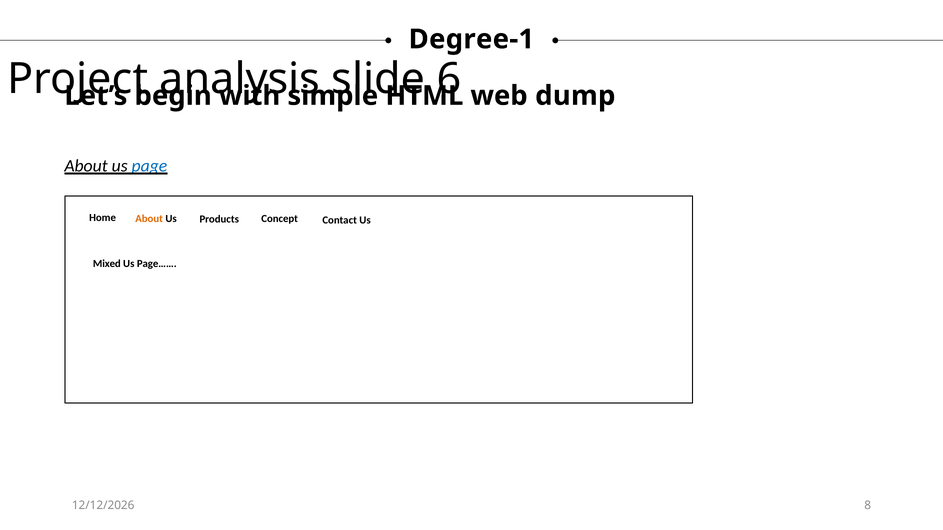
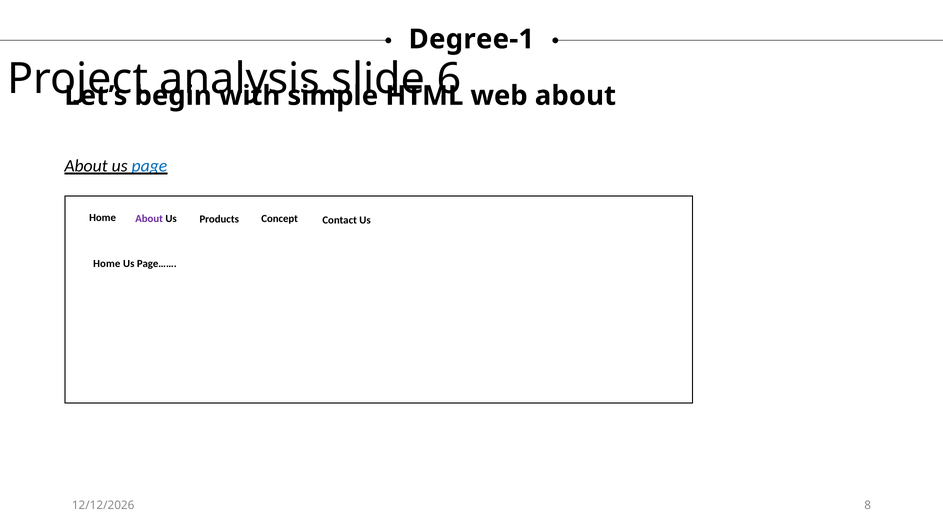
web dump: dump -> about
About at (149, 219) colour: orange -> purple
Mixed at (107, 264): Mixed -> Home
